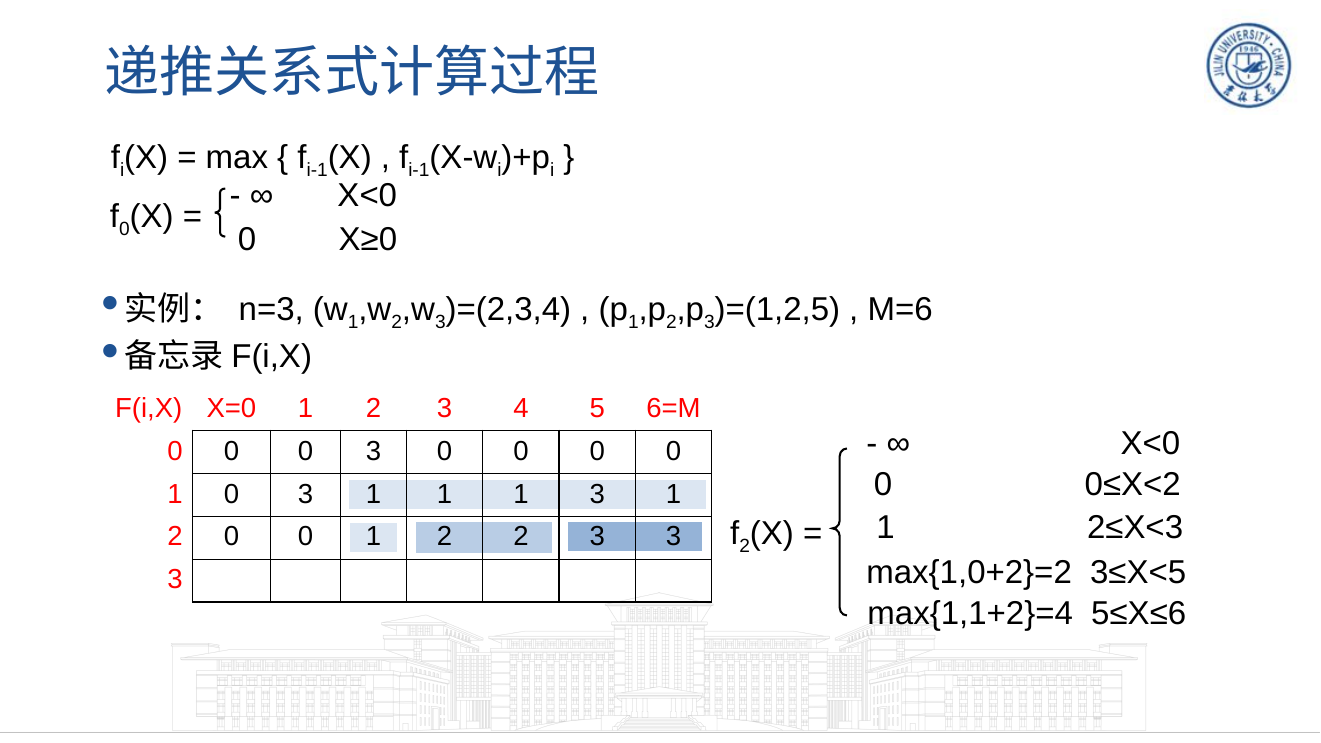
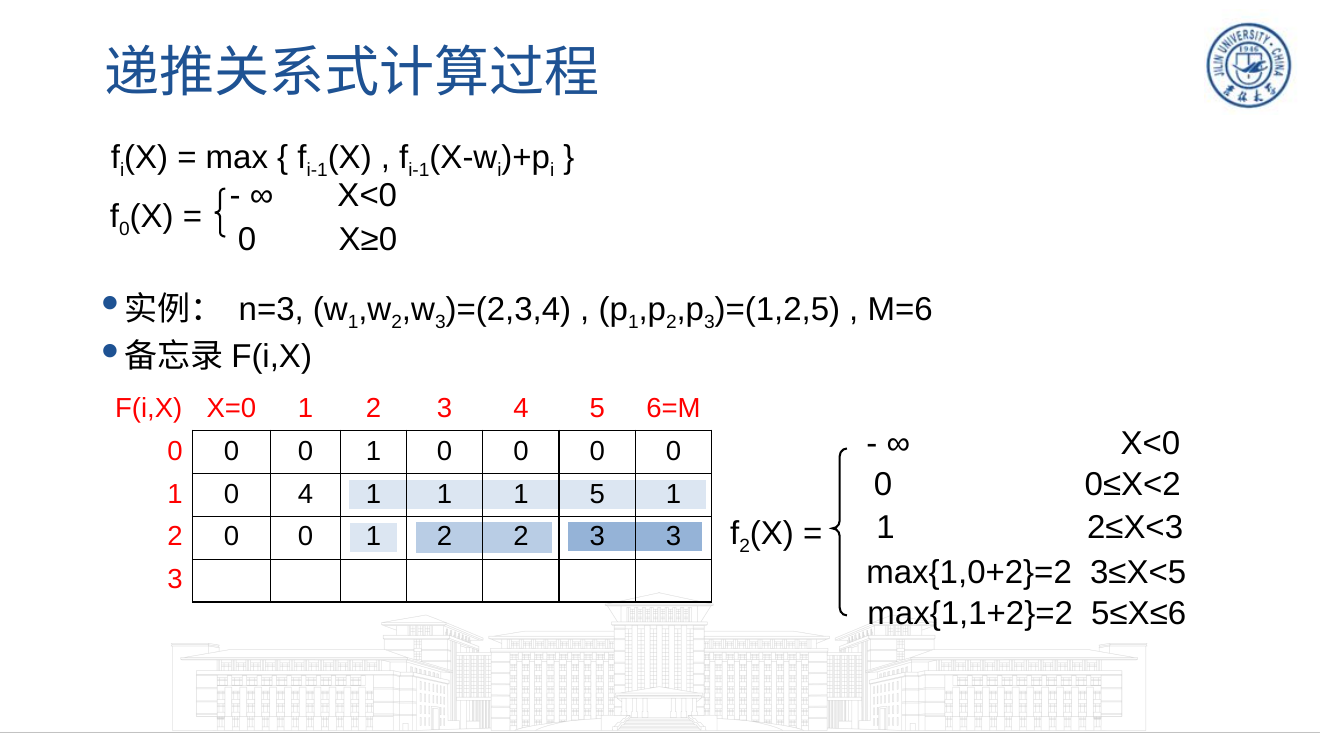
3 at (374, 451): 3 -> 1
1 0 3: 3 -> 4
1 3: 3 -> 5
max{1,1+2}=4: max{1,1+2}=4 -> max{1,1+2}=2
